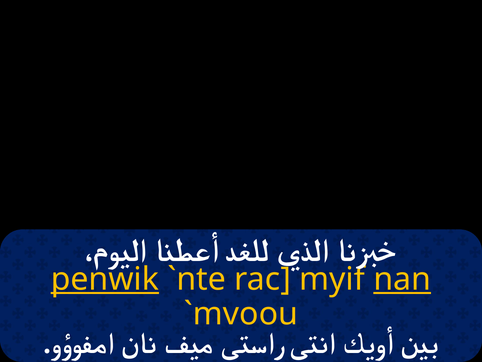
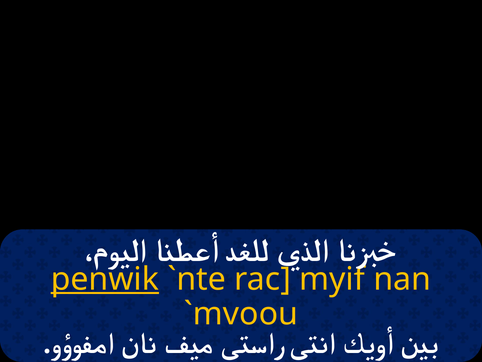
nan underline: present -> none
